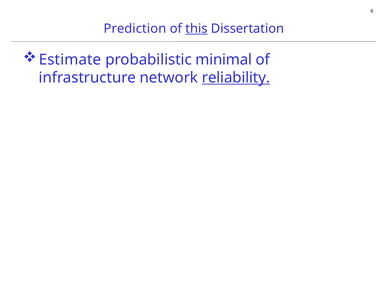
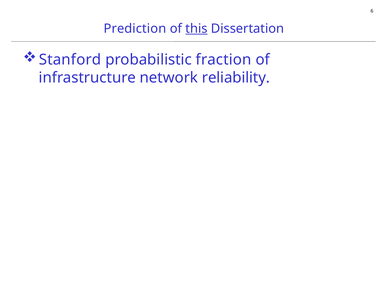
Estimate: Estimate -> Stanford
minimal: minimal -> fraction
reliability underline: present -> none
